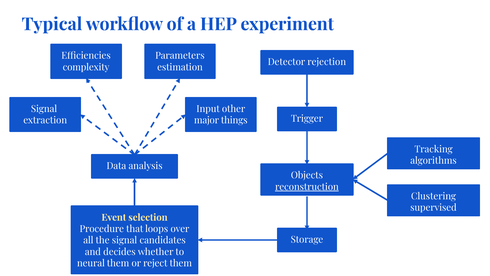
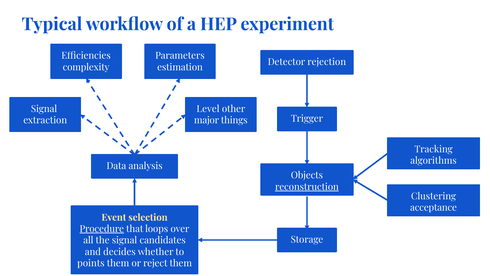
Input: Input -> Level
supervised: supervised -> acceptance
Procedure underline: none -> present
neural: neural -> points
